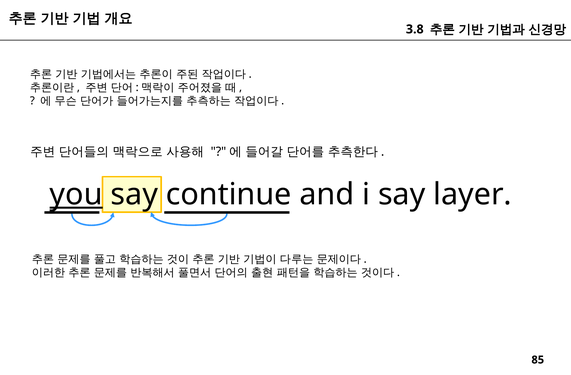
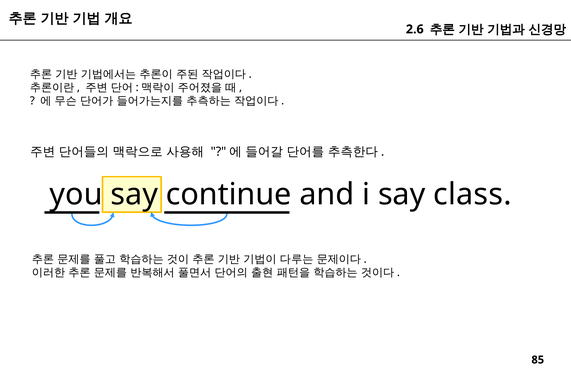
3.8: 3.8 -> 2.6
you underline: present -> none
layer: layer -> class
